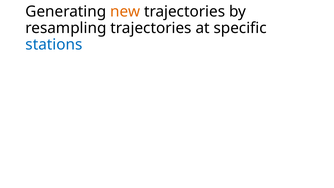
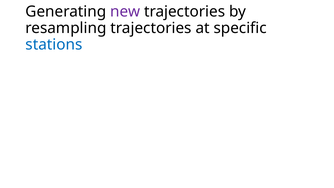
new colour: orange -> purple
